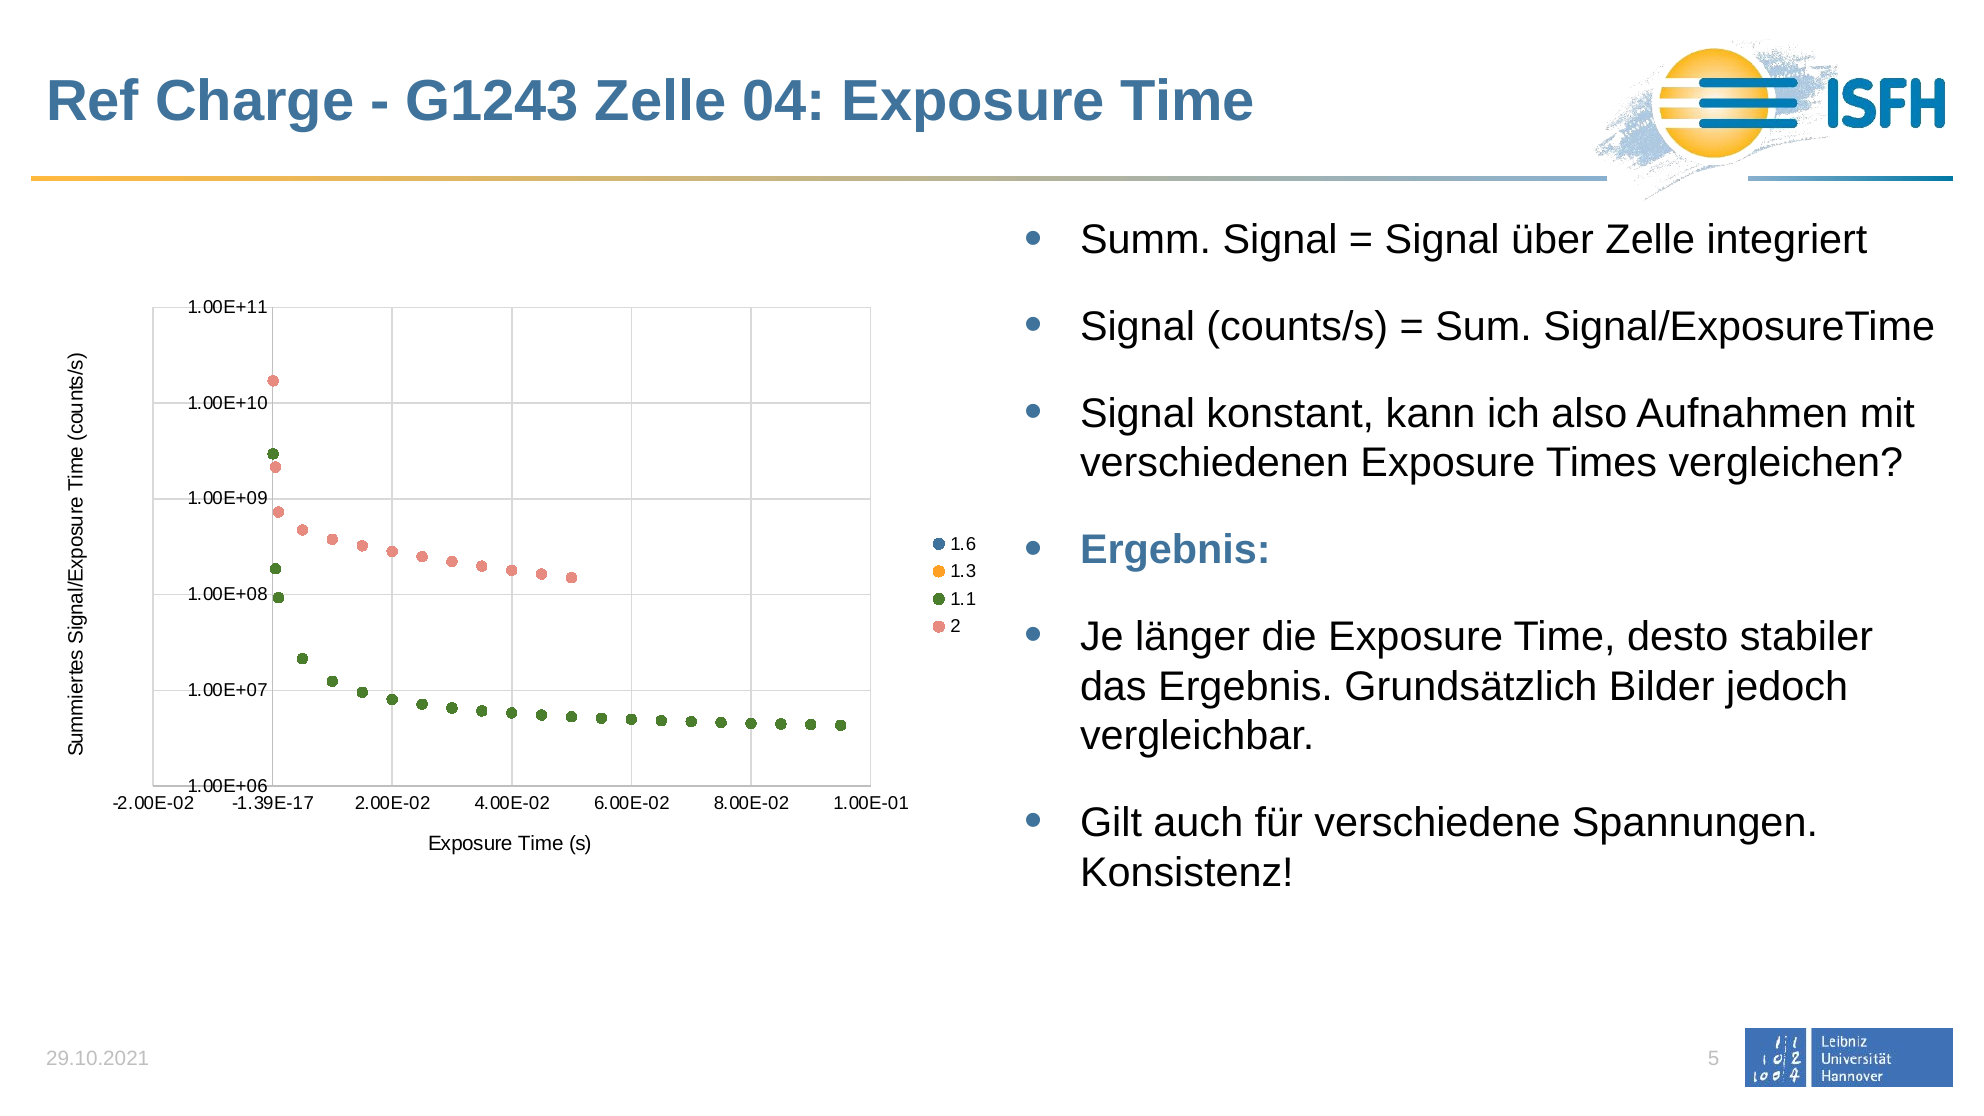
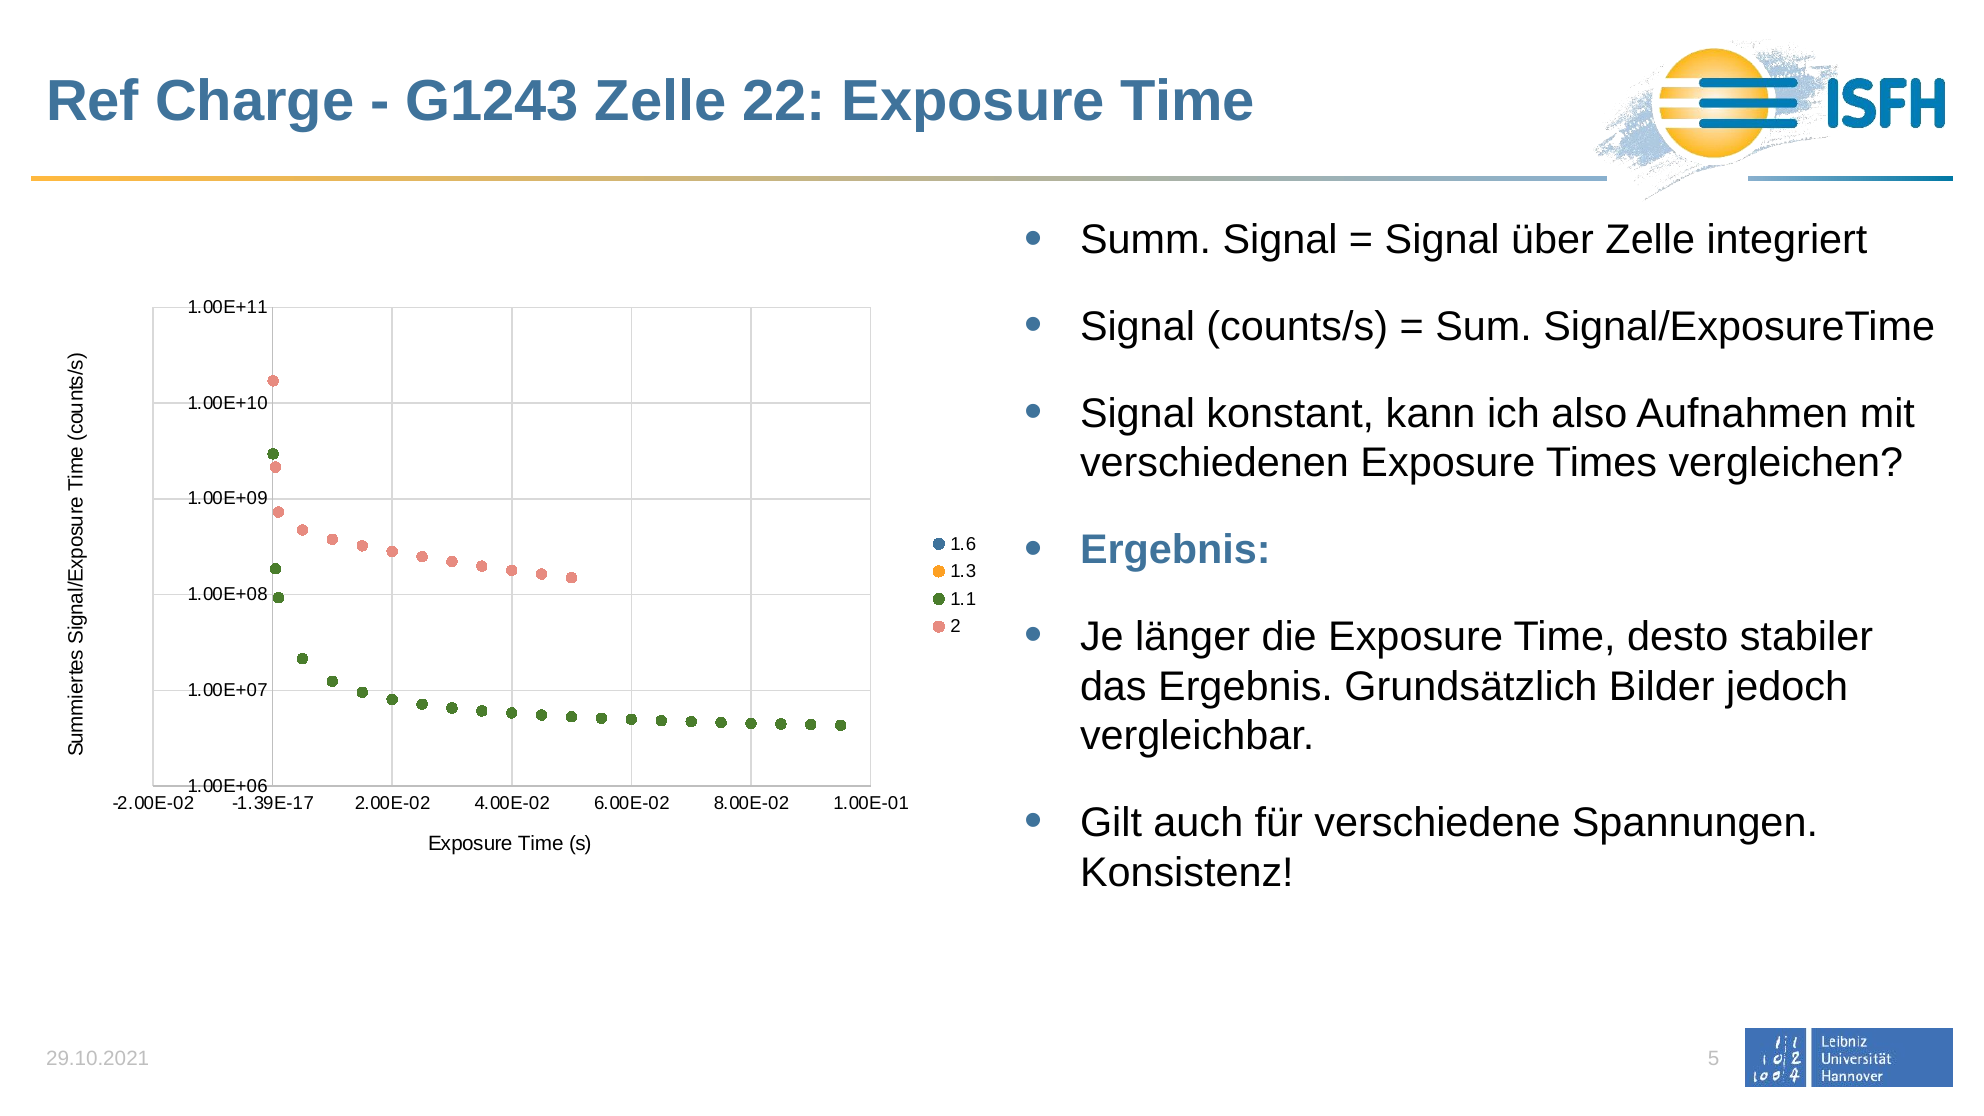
04: 04 -> 22
